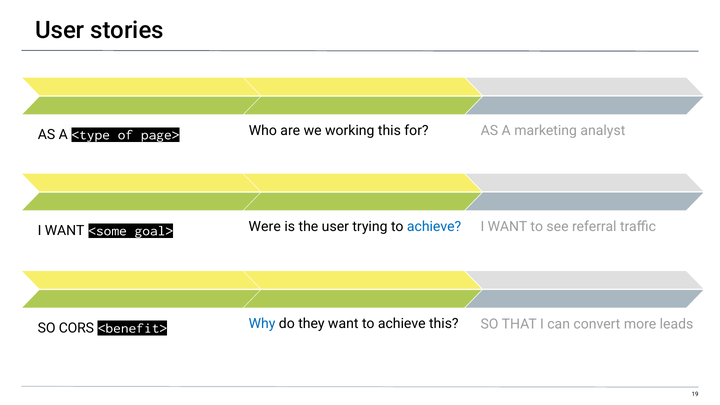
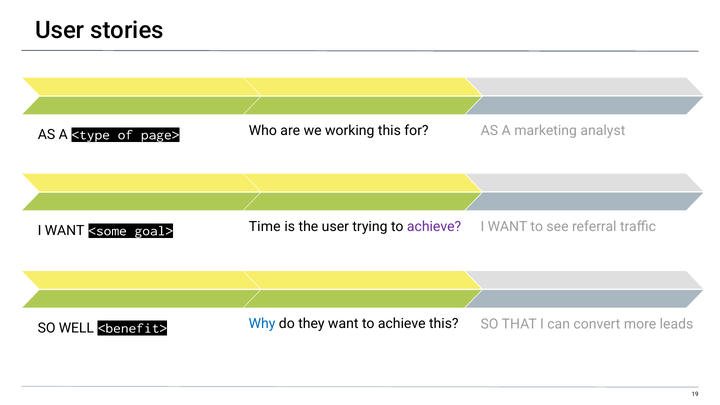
Were: Were -> Time
achieve at (434, 227) colour: blue -> purple
CORS: CORS -> WELL
